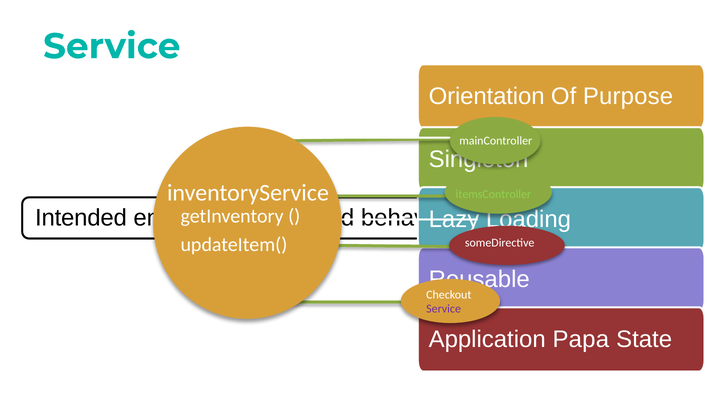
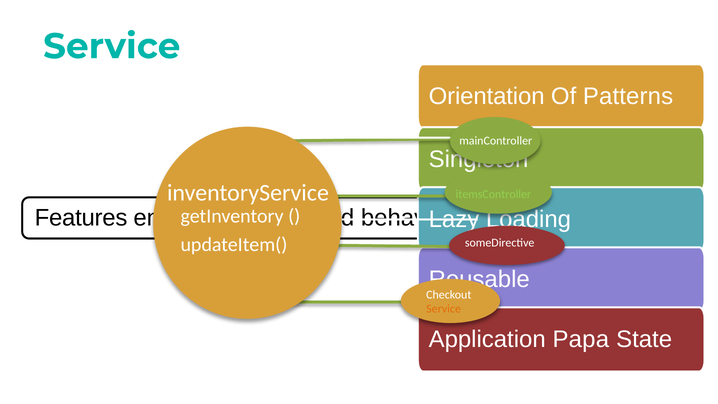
Purpose: Purpose -> Patterns
Intended: Intended -> Features
Service at (444, 309) colour: purple -> orange
